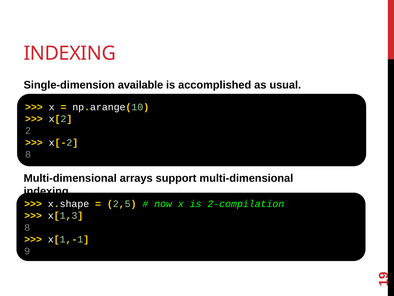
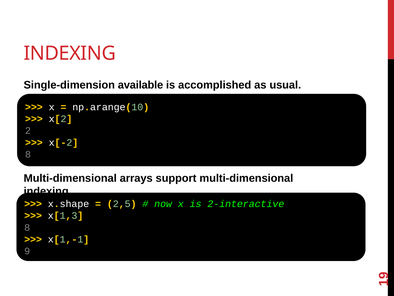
2-compilation: 2-compilation -> 2-interactive
